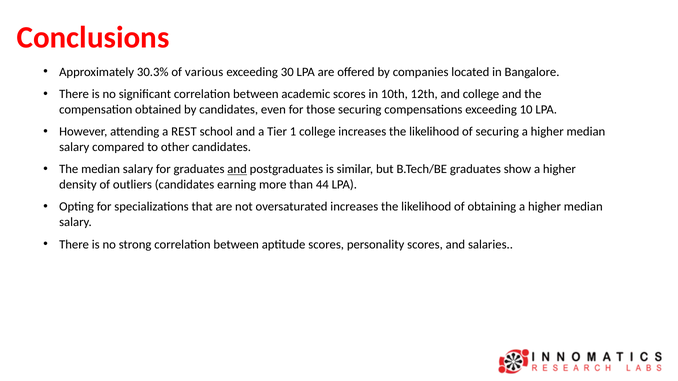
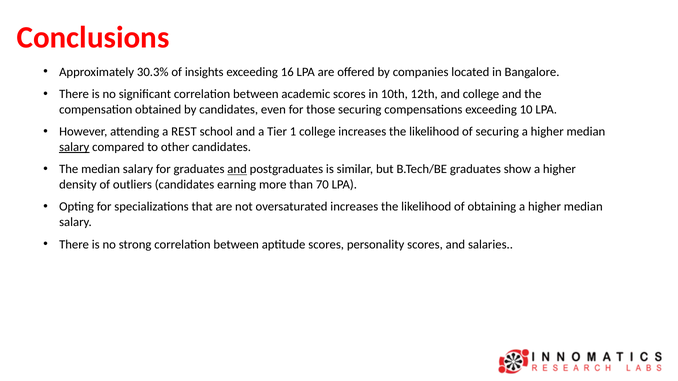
various: various -> insights
30: 30 -> 16
salary at (74, 147) underline: none -> present
44: 44 -> 70
